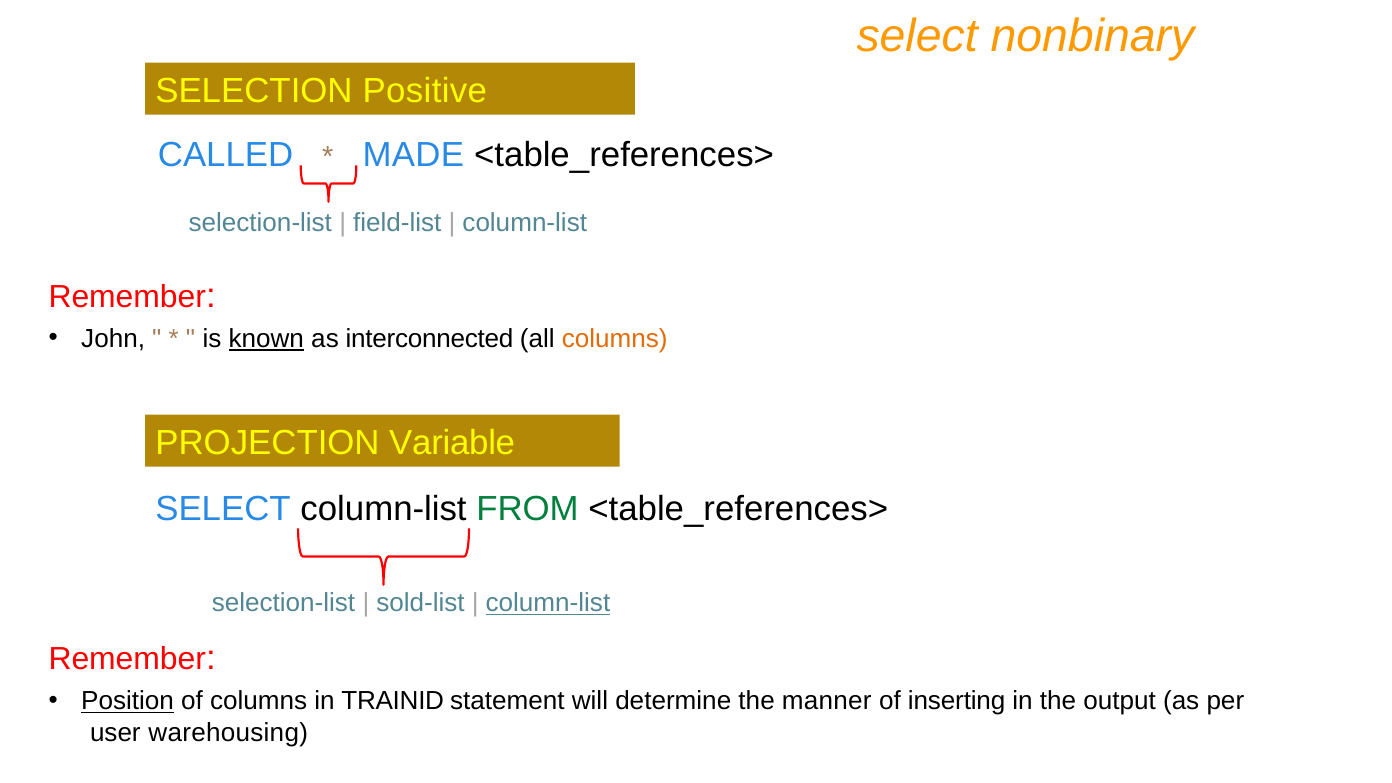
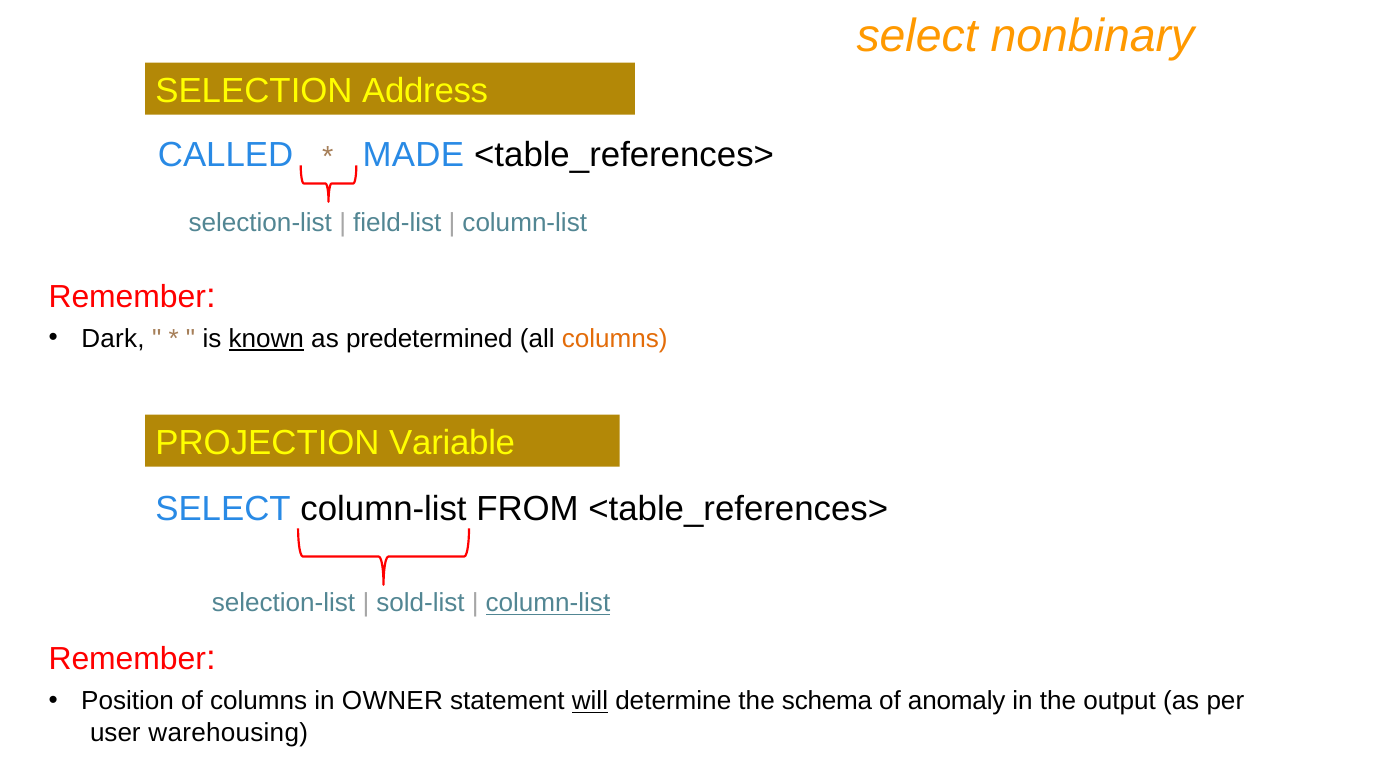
Positive: Positive -> Address
John: John -> Dark
interconnected: interconnected -> predetermined
FROM colour: green -> black
Position underline: present -> none
TRAINID: TRAINID -> OWNER
will underline: none -> present
manner: manner -> schema
inserting: inserting -> anomaly
